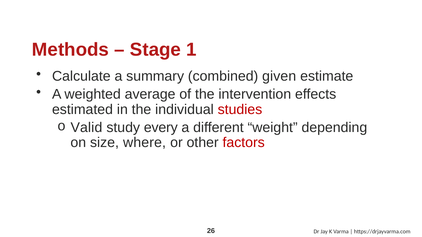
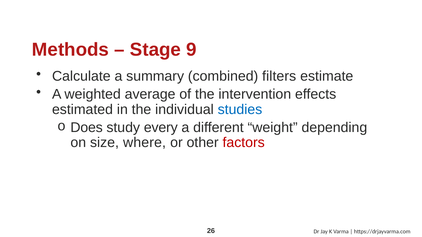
1: 1 -> 9
given: given -> filters
studies colour: red -> blue
Valid: Valid -> Does
